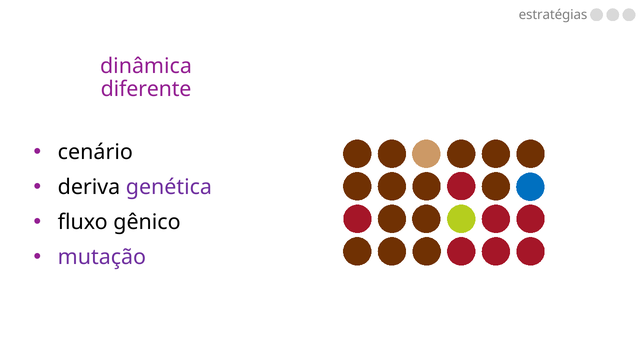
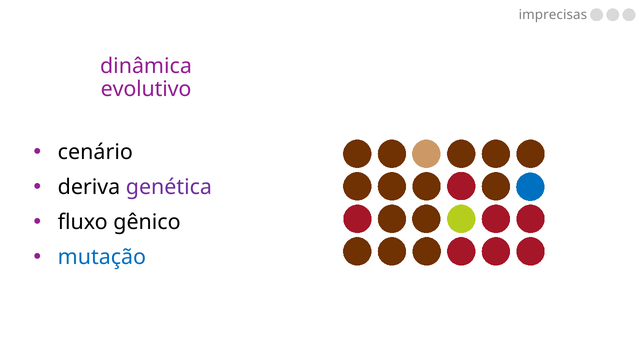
estratégias: estratégias -> imprecisas
diferente: diferente -> evolutivo
mutação colour: purple -> blue
